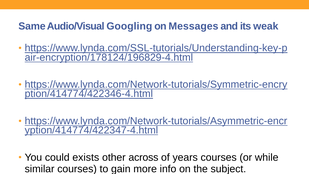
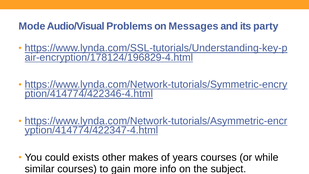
Same: Same -> Mode
Googling: Googling -> Problems
weak: weak -> party
across: across -> makes
